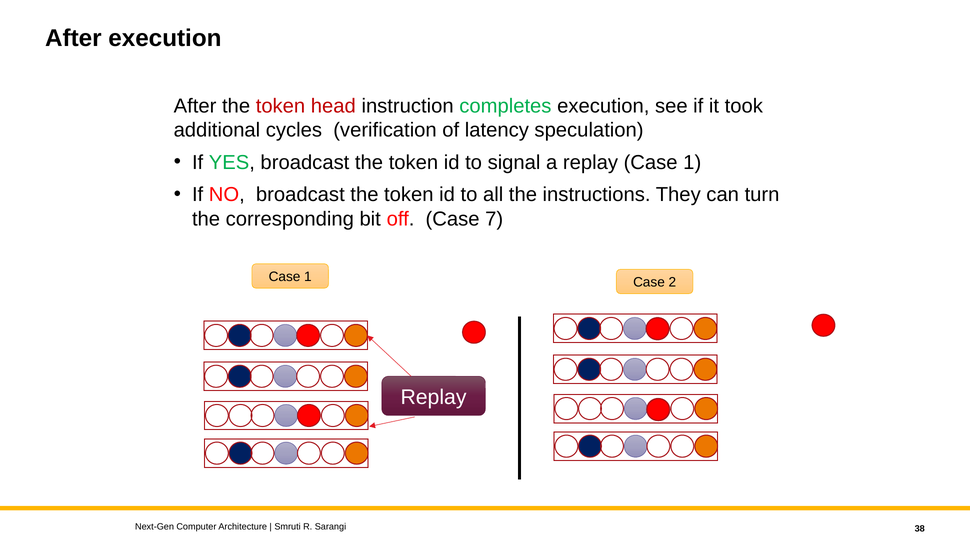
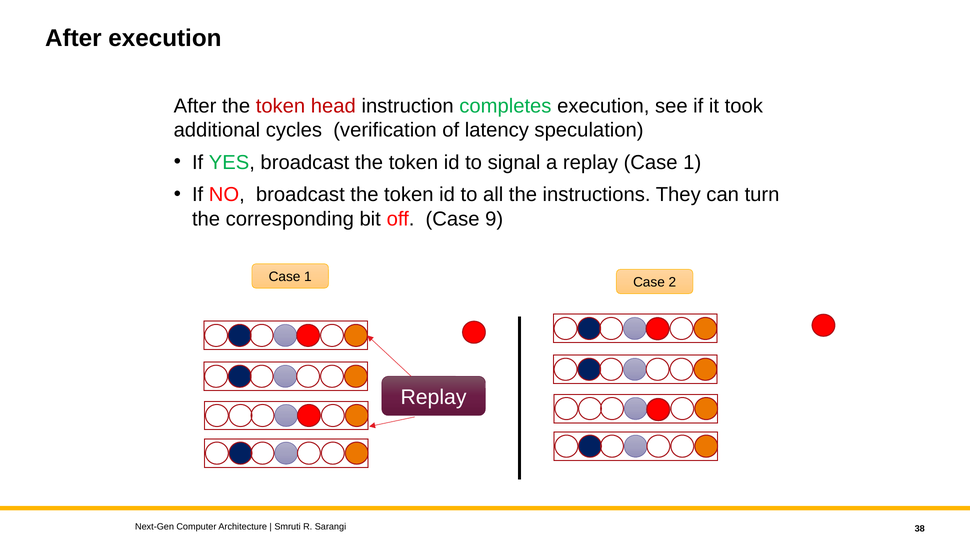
7: 7 -> 9
